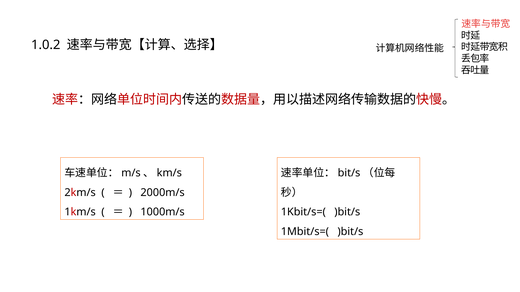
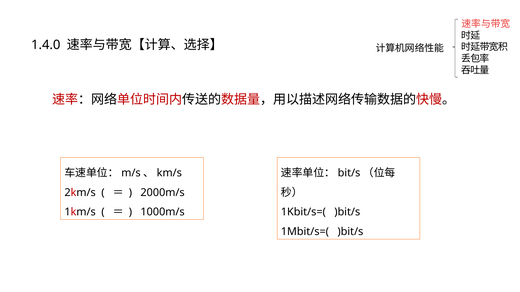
1.0.2: 1.0.2 -> 1.4.0
